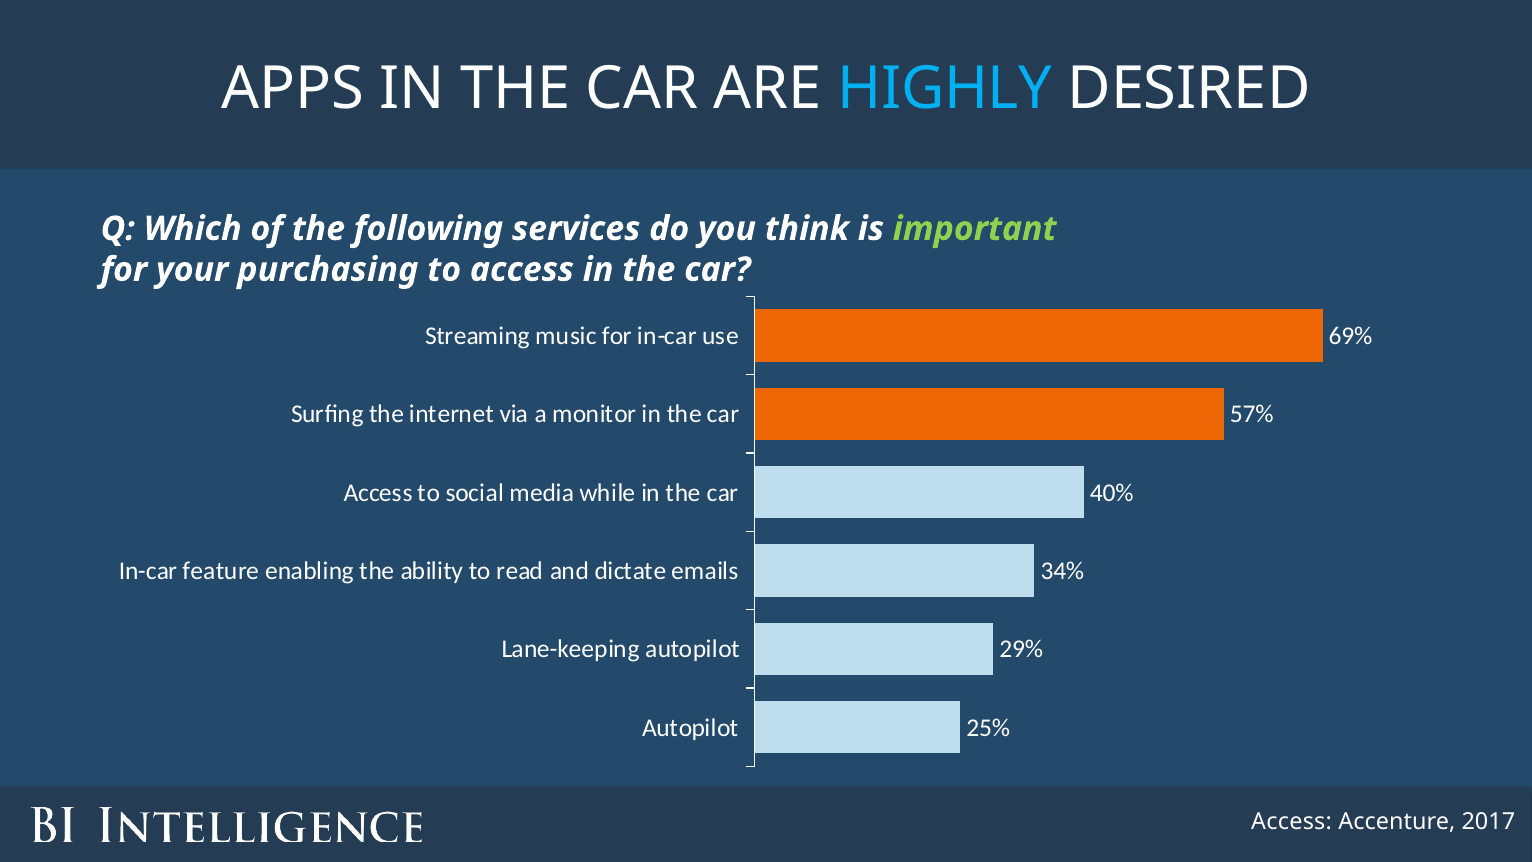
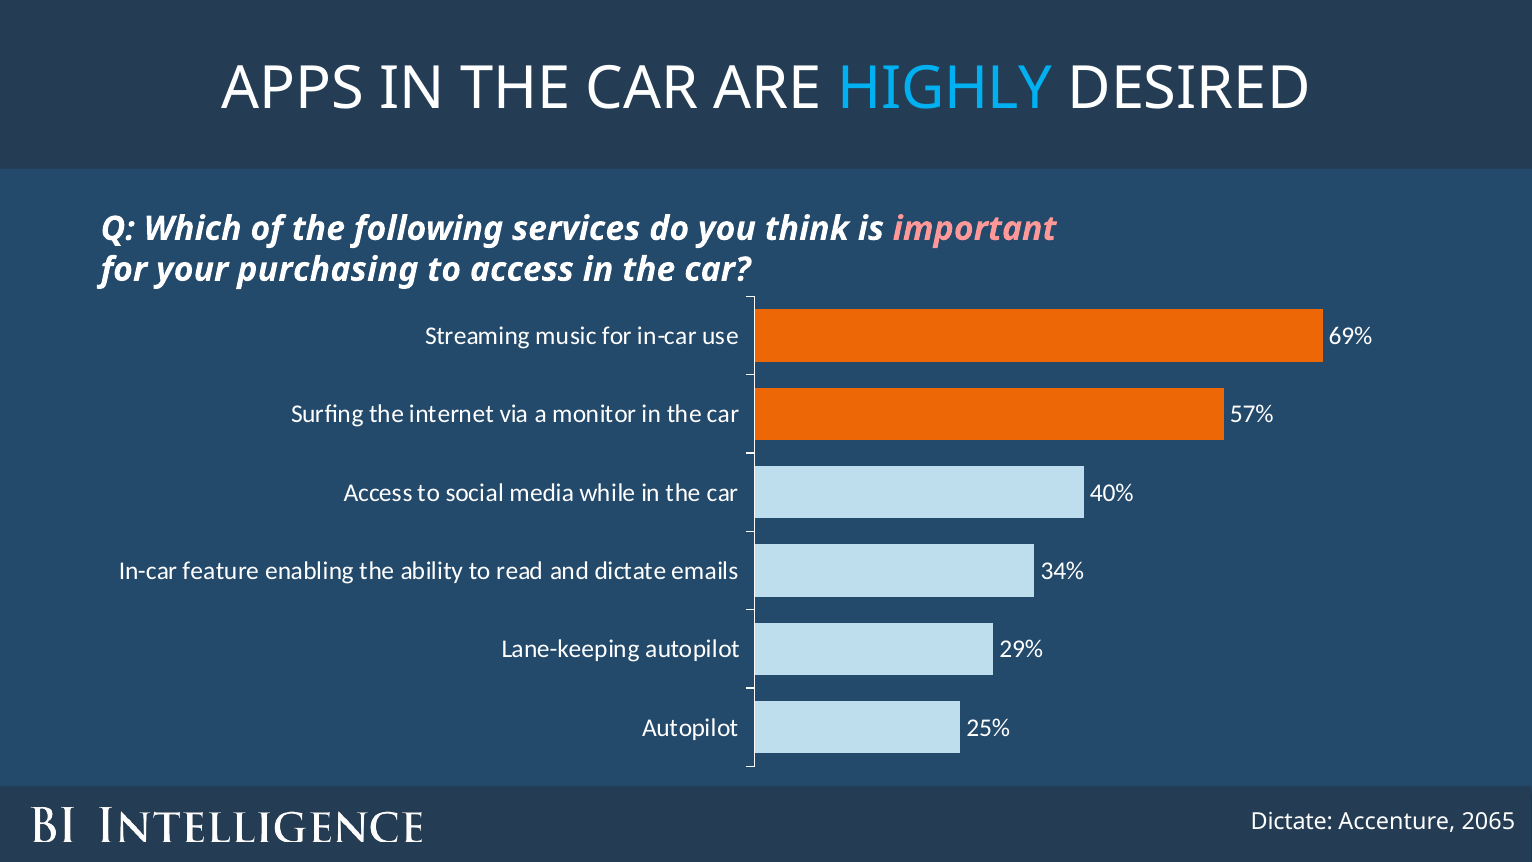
important colour: light green -> pink
Access at (1292, 822): Access -> Dictate
2017: 2017 -> 2065
